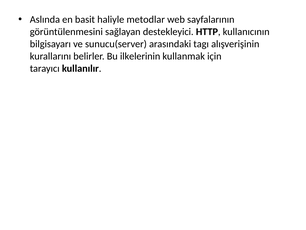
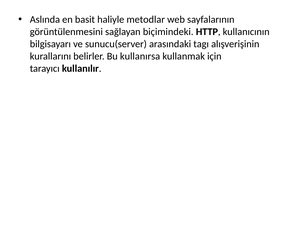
destekleyici: destekleyici -> biçimindeki
ilkelerinin: ilkelerinin -> kullanırsa
